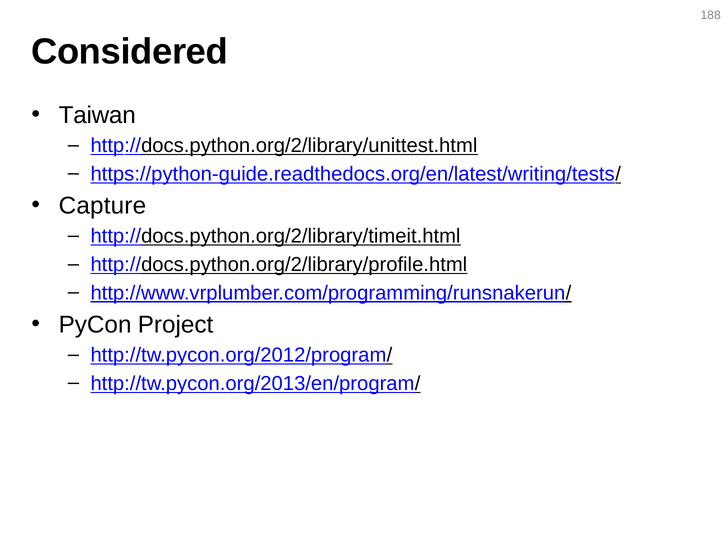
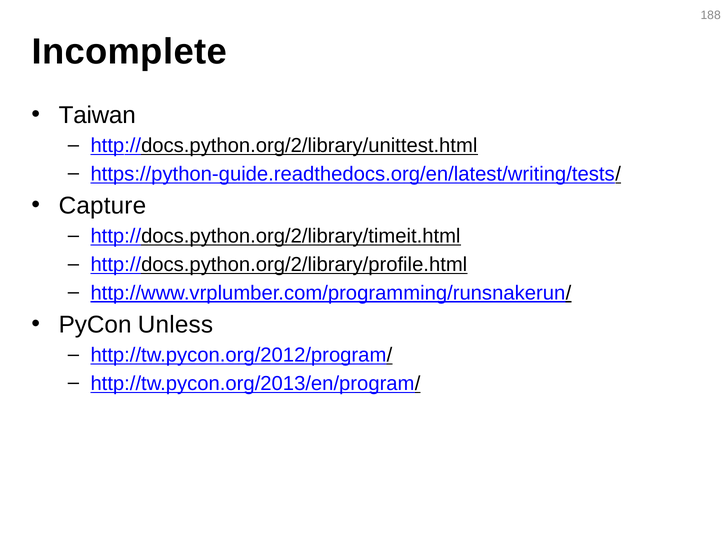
Considered: Considered -> Incomplete
Project: Project -> Unless
